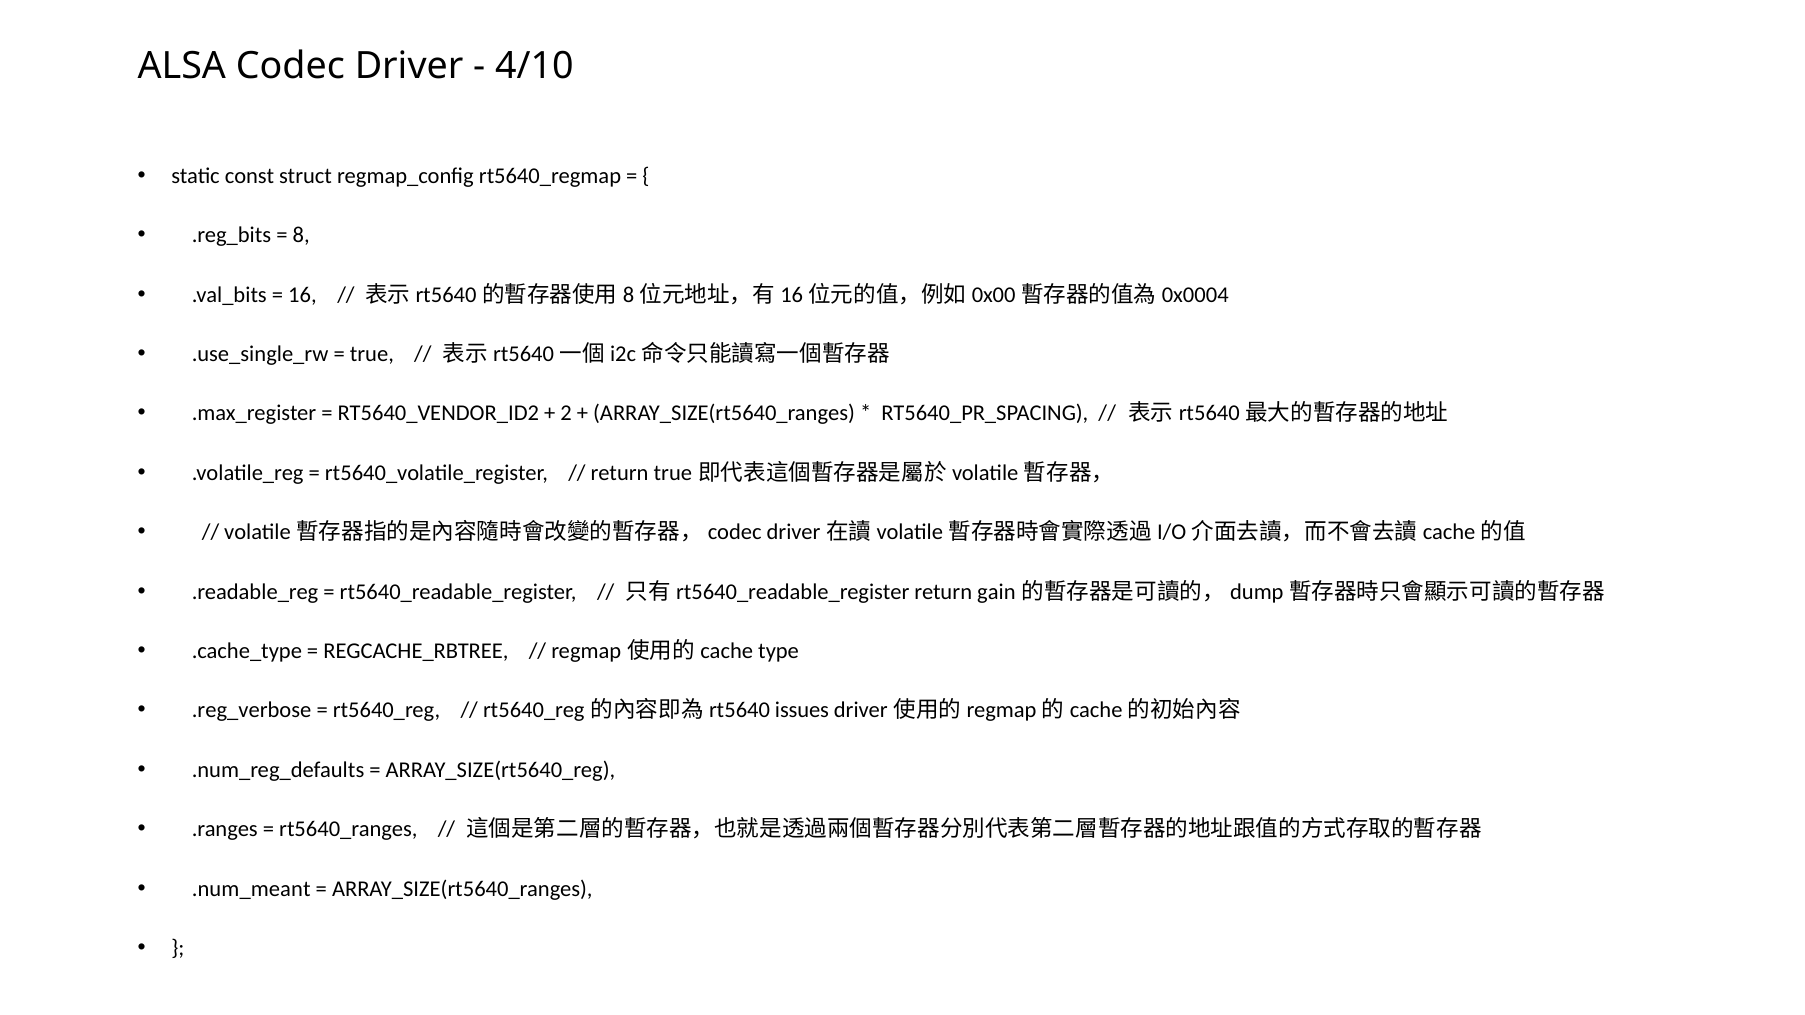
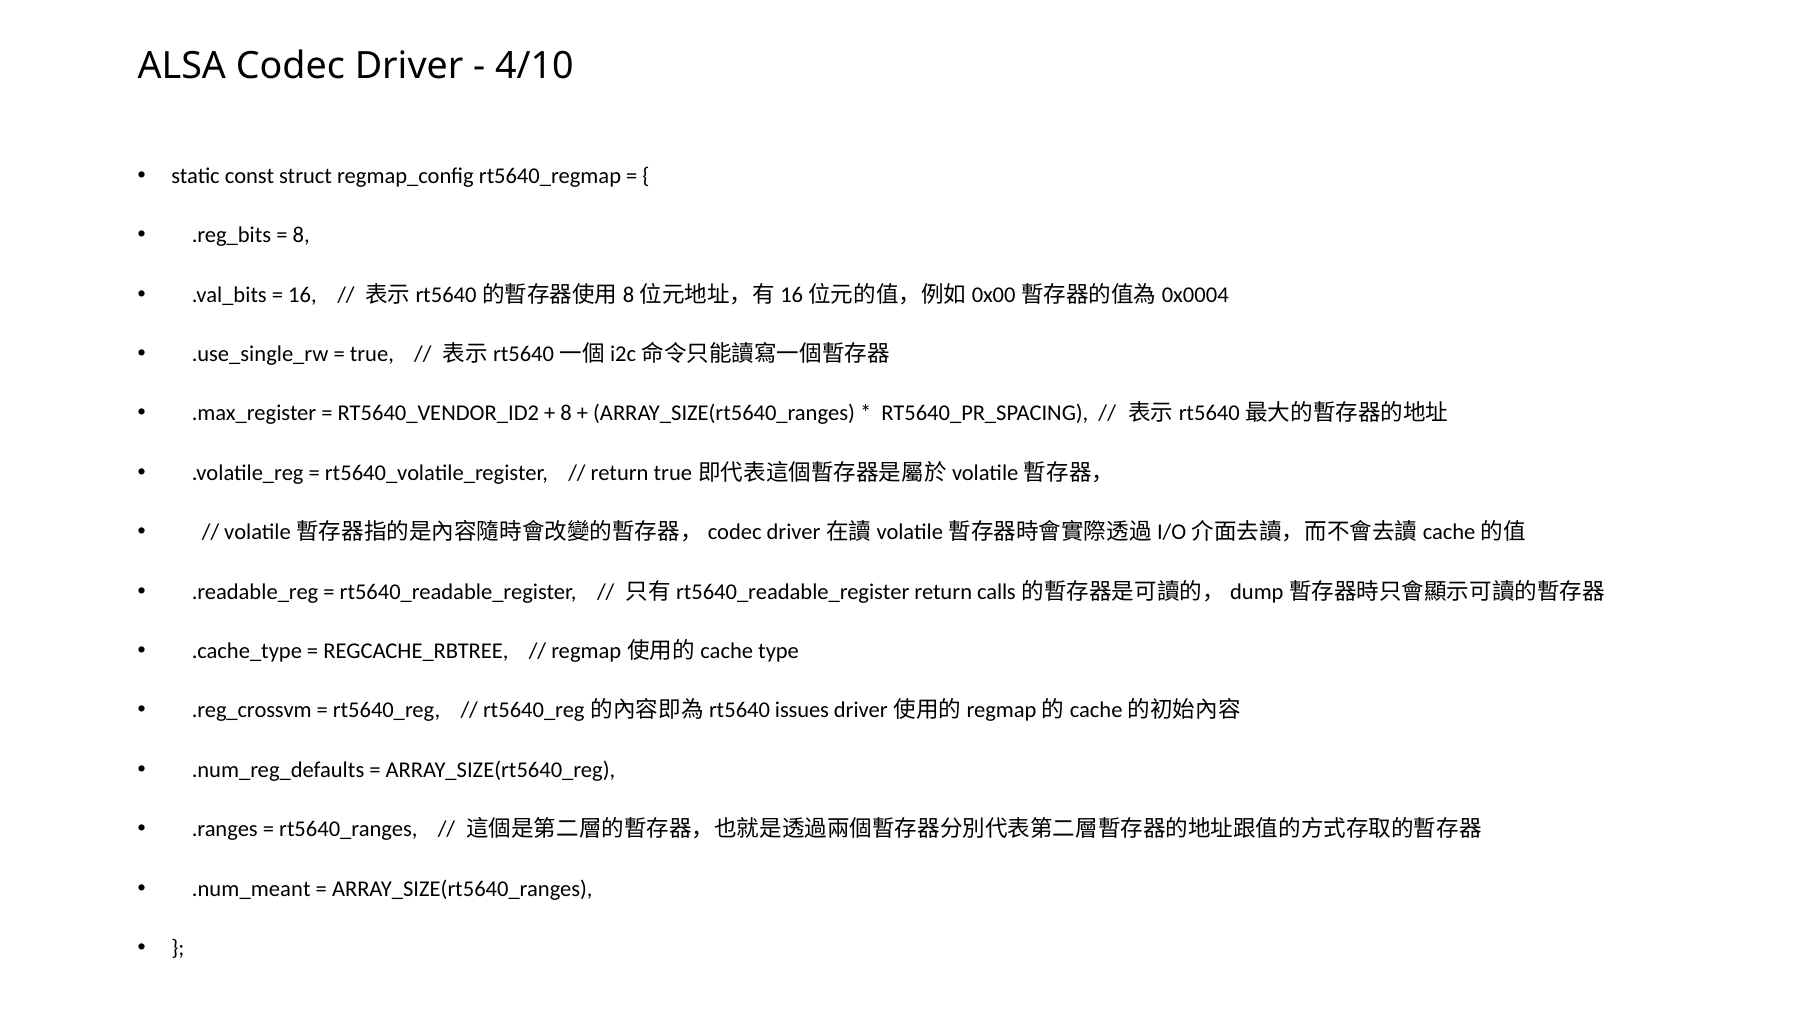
2 at (566, 414): 2 -> 8
gain: gain -> calls
.reg_verbose: .reg_verbose -> .reg_crossvm
